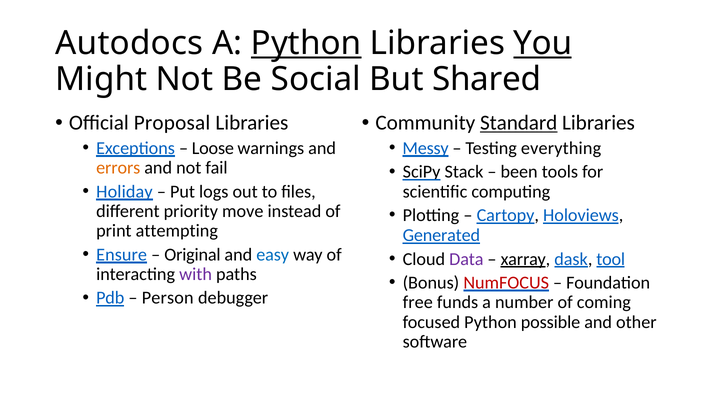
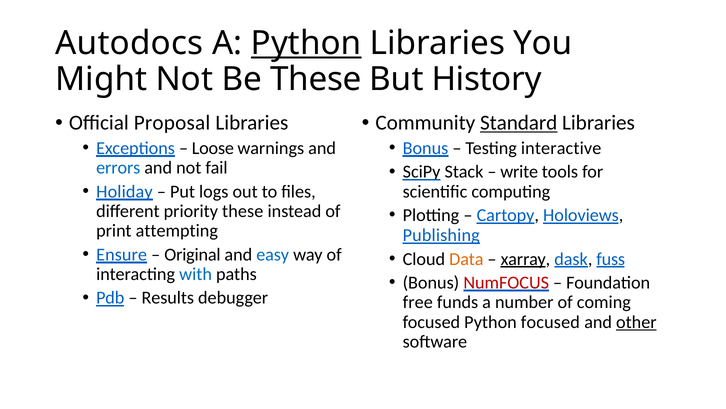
You underline: present -> none
Be Social: Social -> These
Shared: Shared -> History
Messy at (426, 148): Messy -> Bonus
everything: everything -> interactive
errors colour: orange -> blue
been: been -> write
priority move: move -> these
Generated: Generated -> Publishing
Data colour: purple -> orange
tool: tool -> fuss
with colour: purple -> blue
Person: Person -> Results
Python possible: possible -> focused
other underline: none -> present
